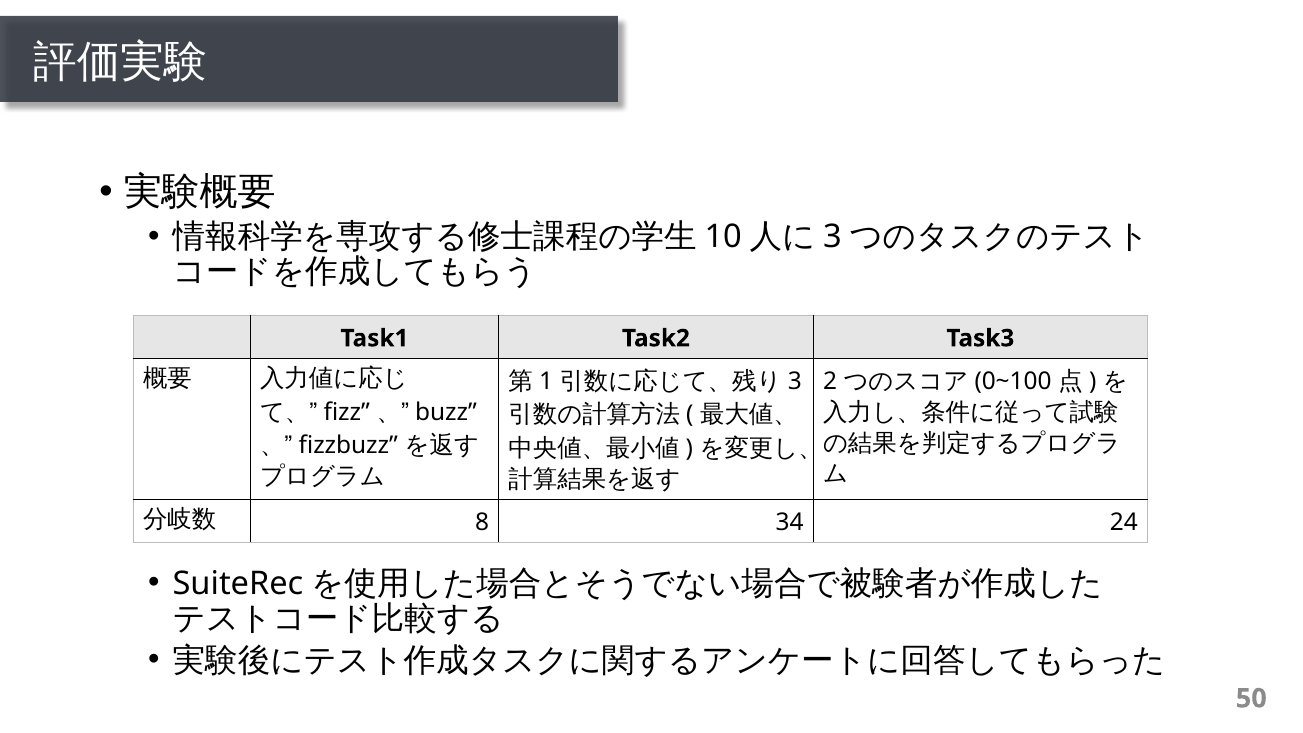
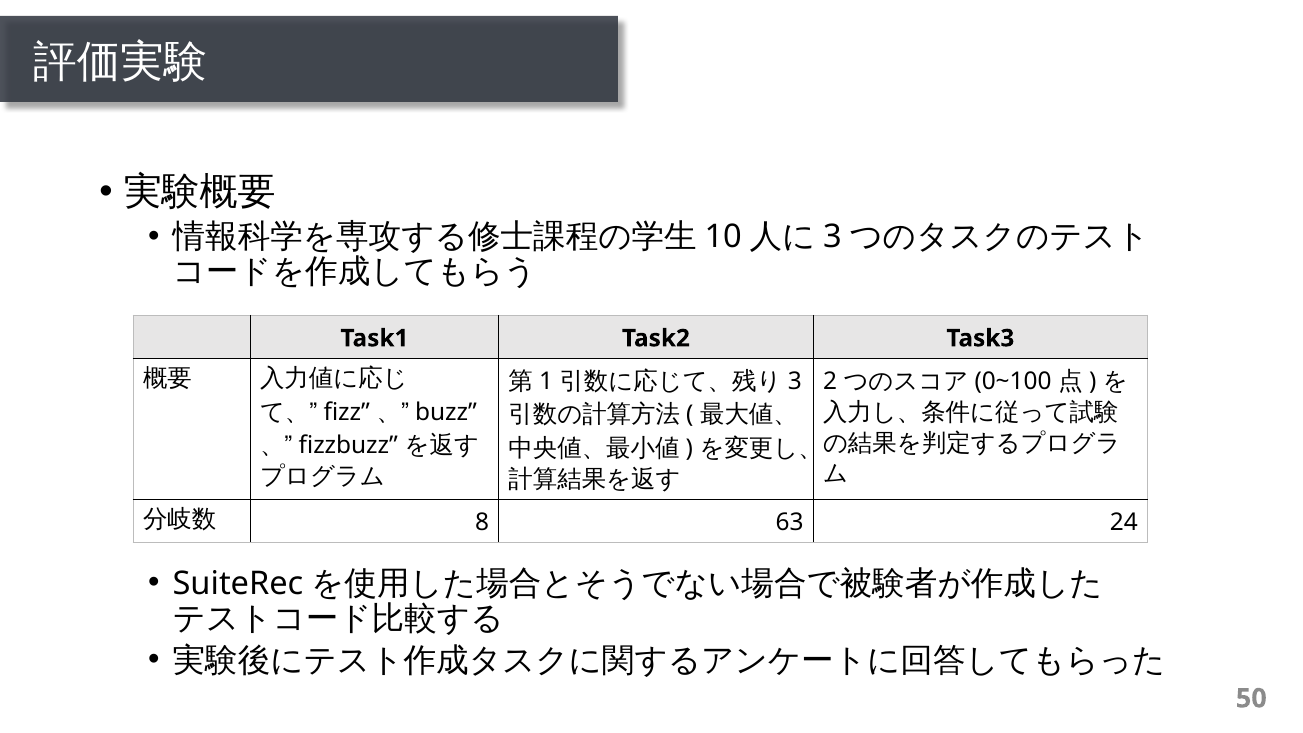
34: 34 -> 63
